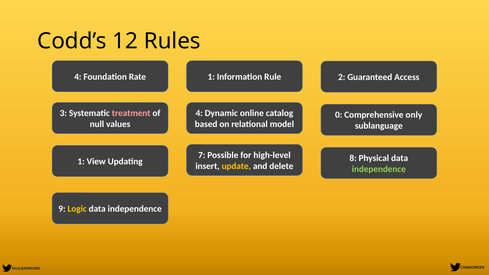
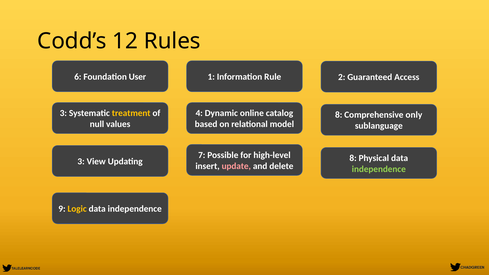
4 at (78, 77): 4 -> 6
Rate: Rate -> User
treatment colour: pink -> yellow
0 at (339, 115): 0 -> 8
1 at (81, 162): 1 -> 3
update colour: yellow -> pink
